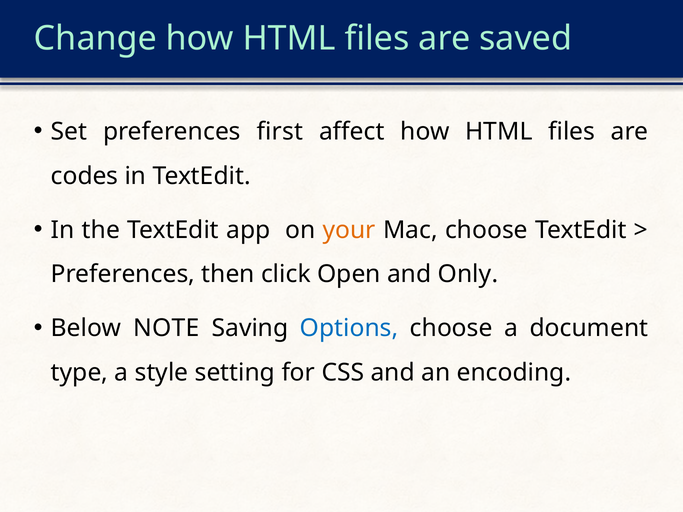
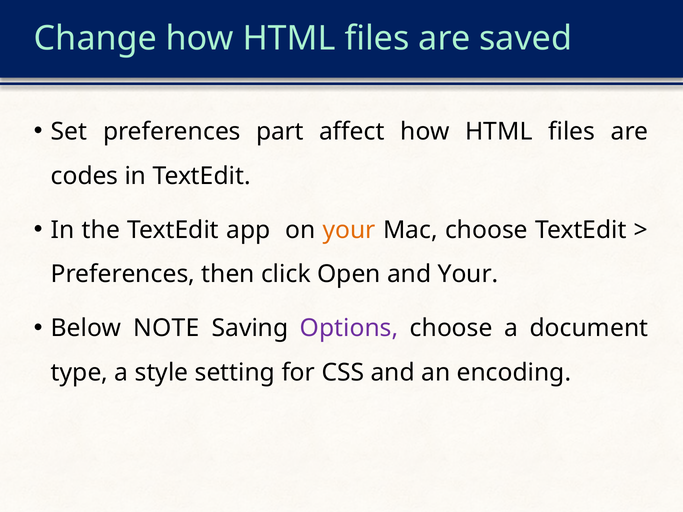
first: first -> part
and Only: Only -> Your
Options colour: blue -> purple
